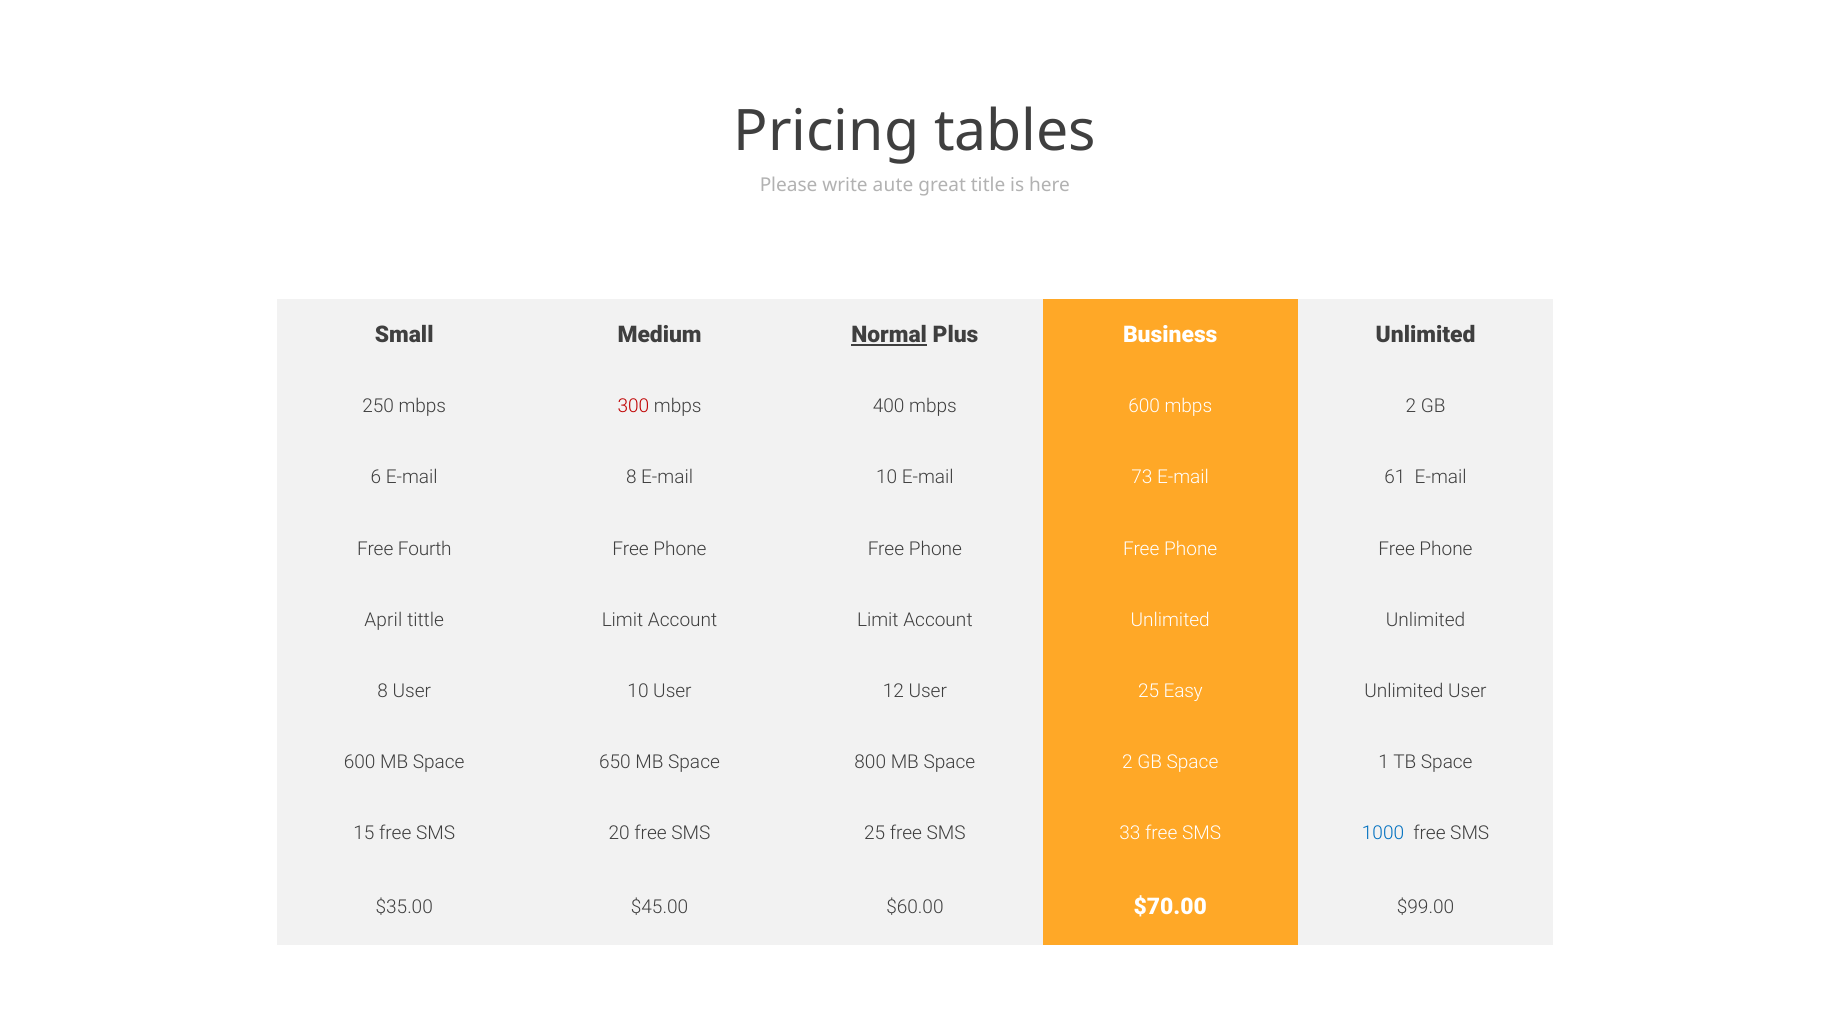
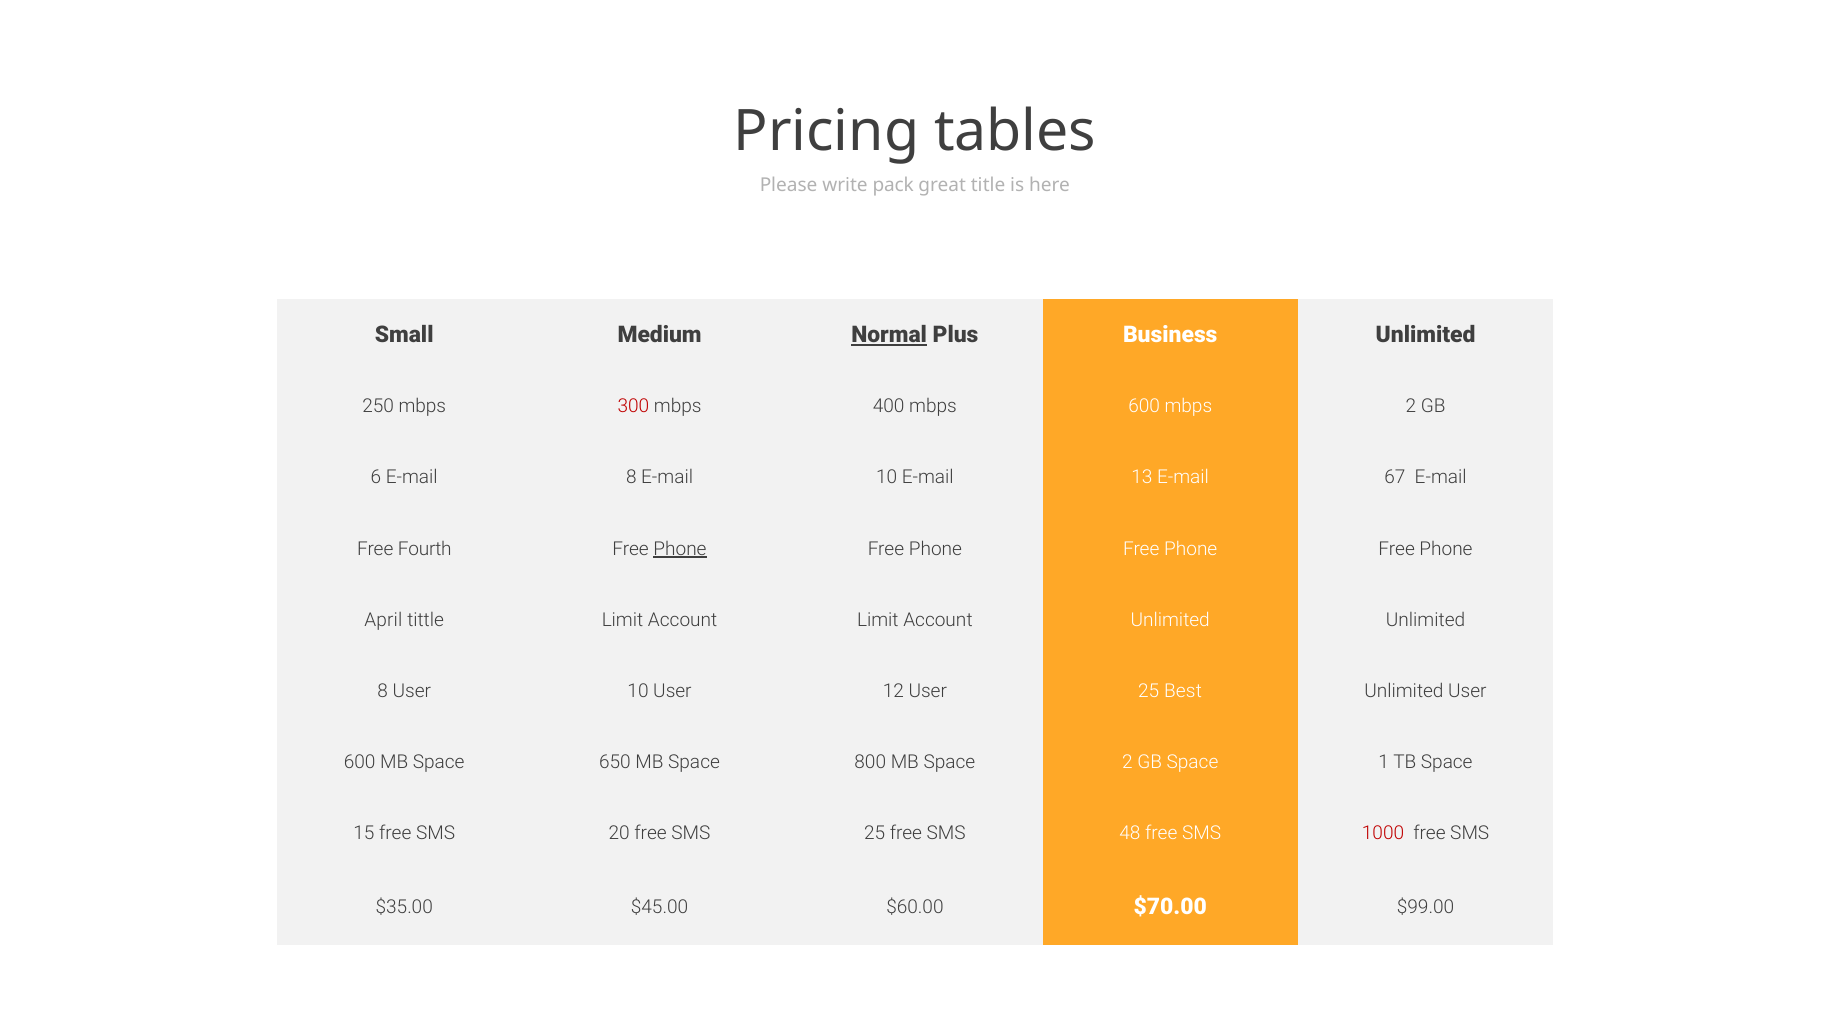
aute: aute -> pack
73: 73 -> 13
61: 61 -> 67
Phone at (680, 549) underline: none -> present
Easy: Easy -> Best
33: 33 -> 48
1000 colour: blue -> red
